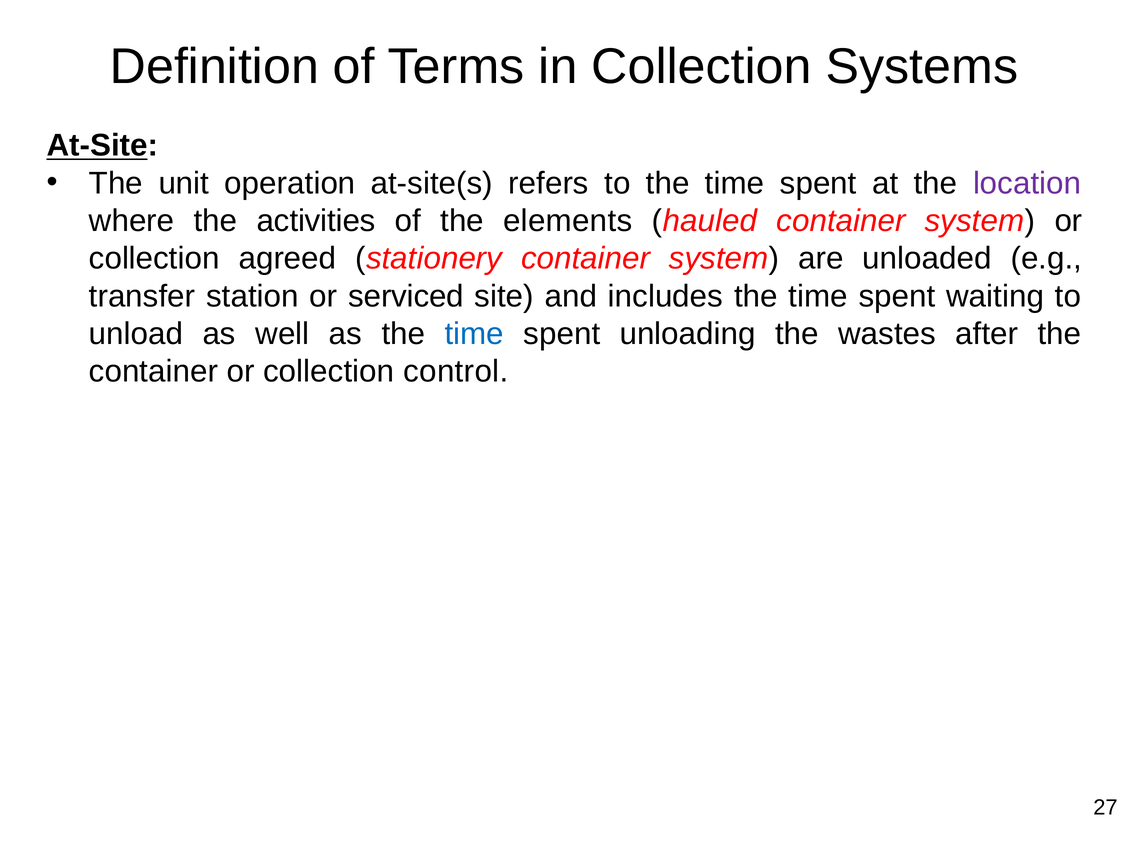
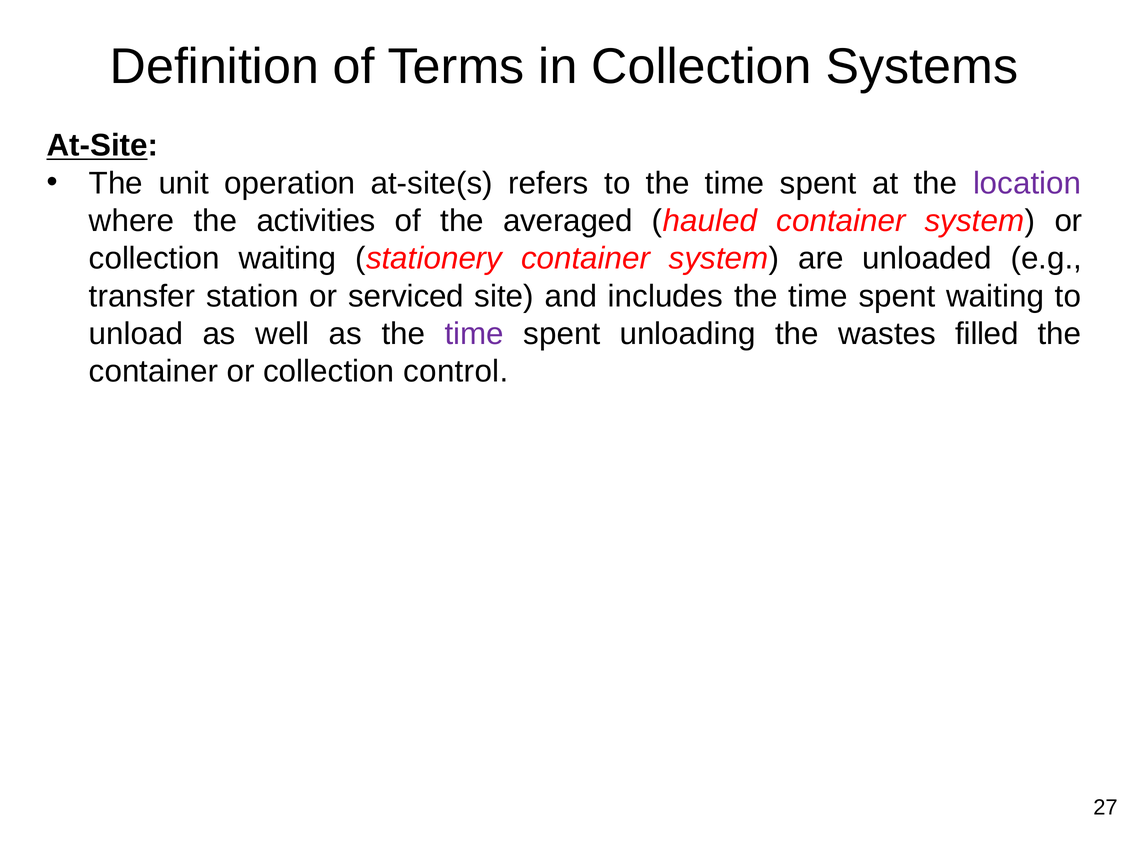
elements: elements -> averaged
collection agreed: agreed -> waiting
time at (474, 334) colour: blue -> purple
after: after -> filled
